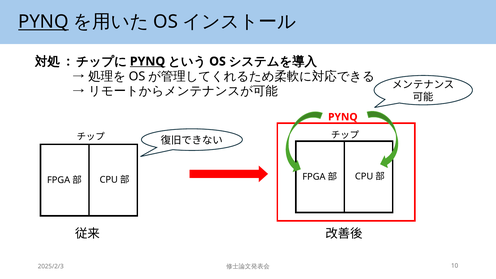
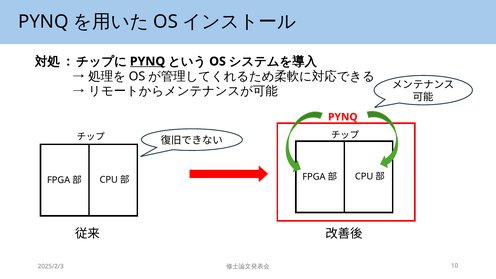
PYNQ at (43, 22) underline: present -> none
